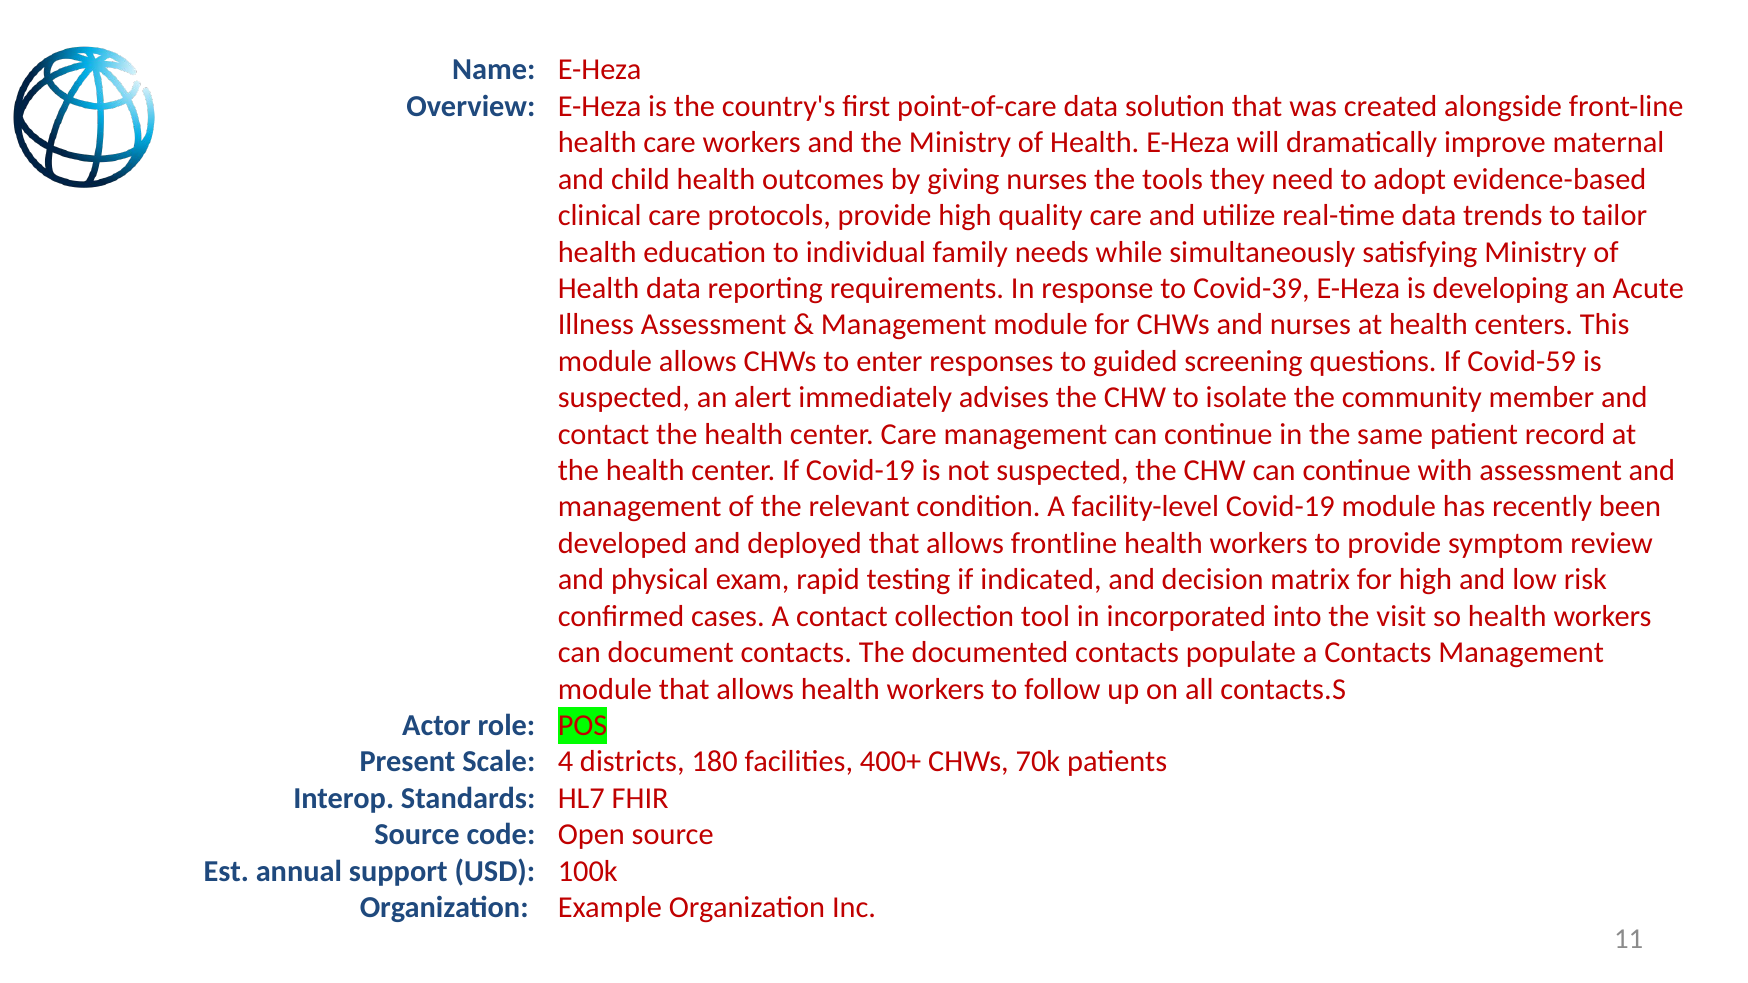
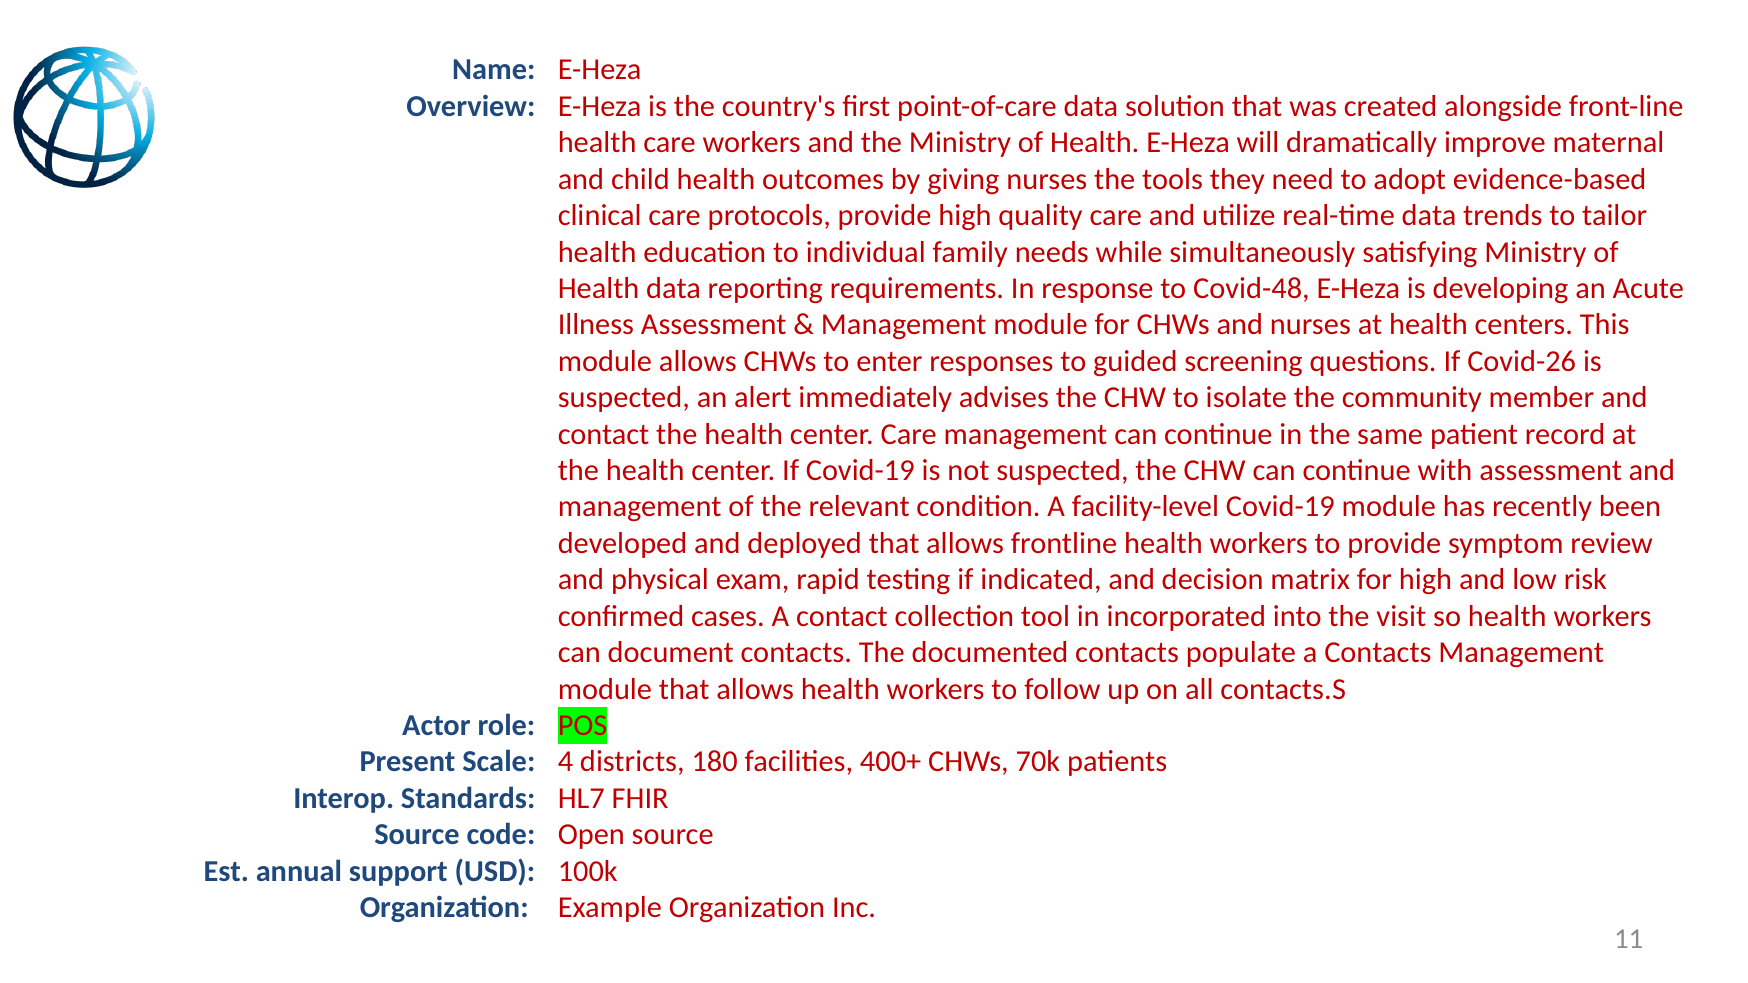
Covid-39: Covid-39 -> Covid-48
Covid-59: Covid-59 -> Covid-26
